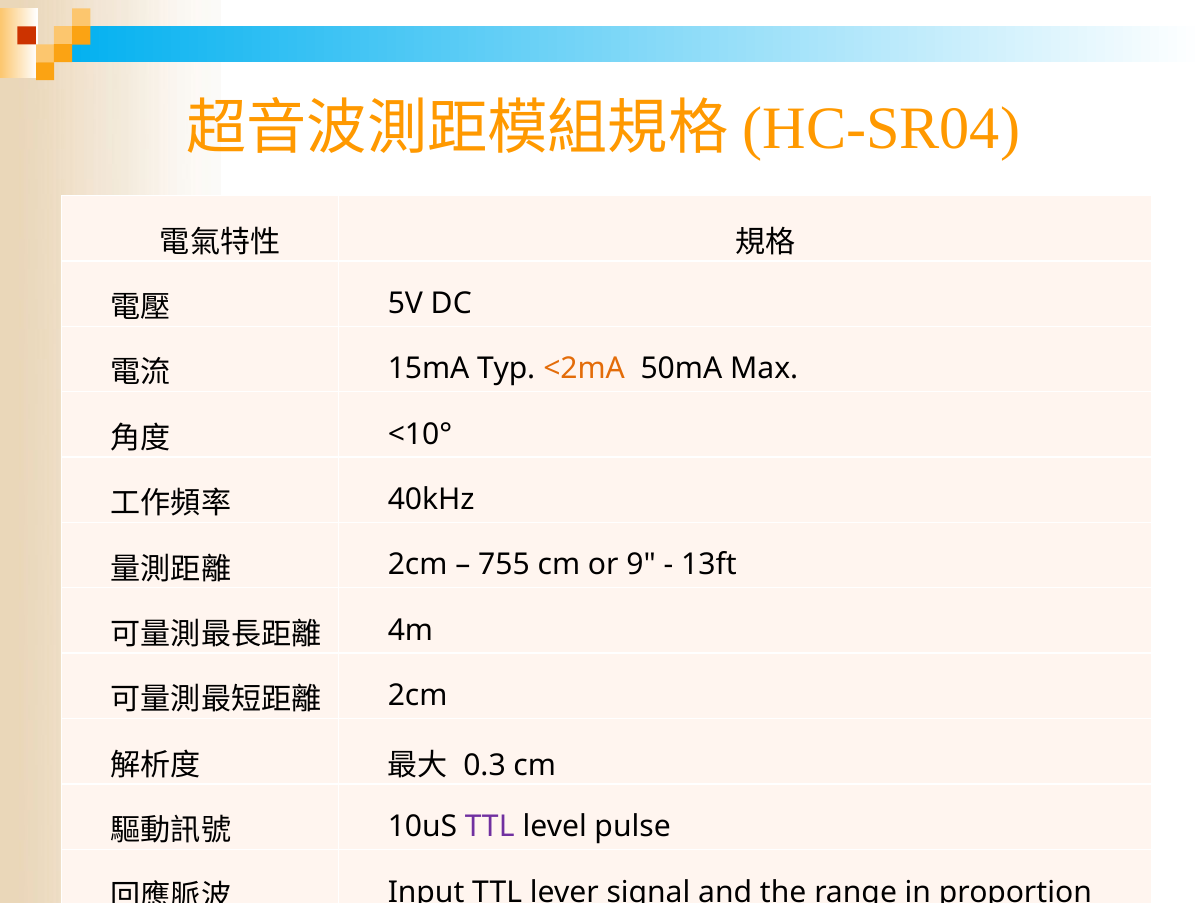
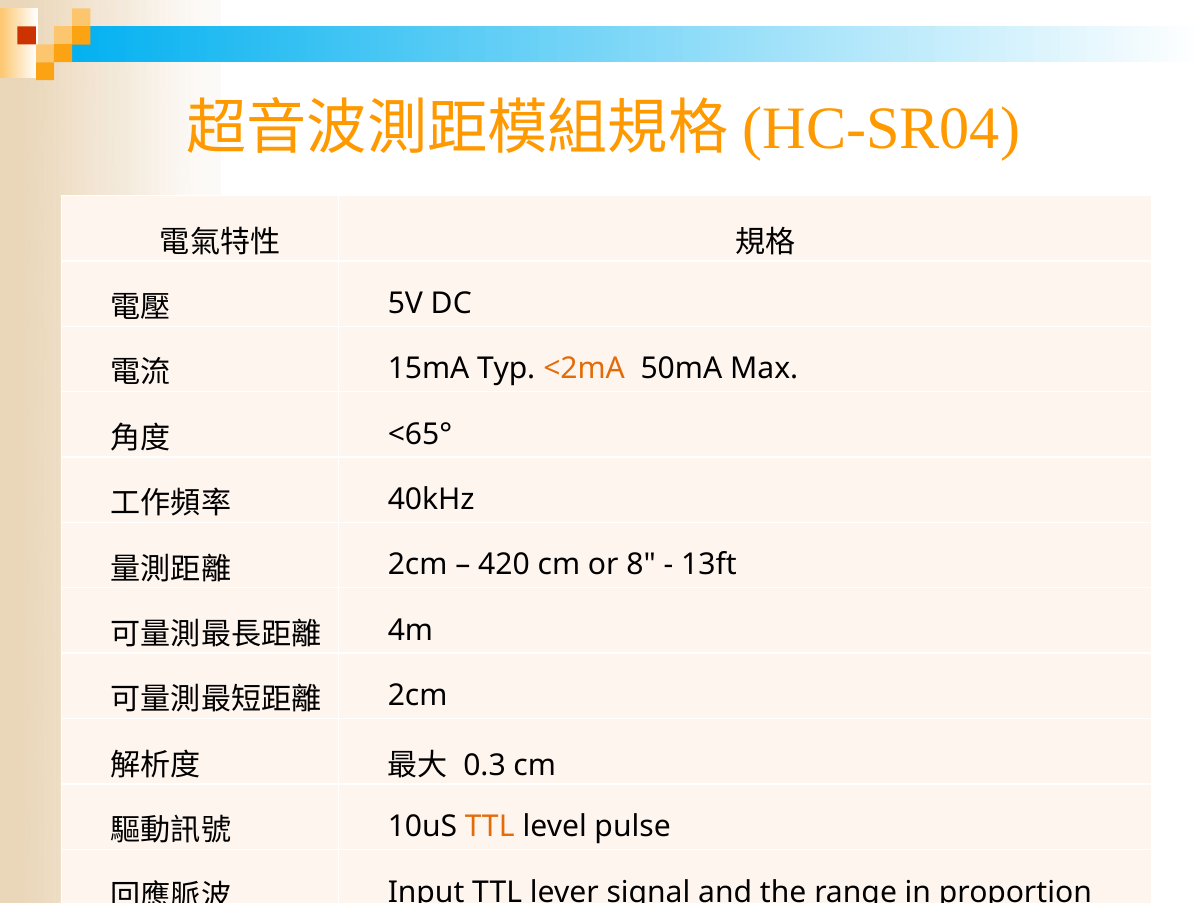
<10°: <10° -> <65°
755: 755 -> 420
9: 9 -> 8
TTL at (490, 827) colour: purple -> orange
